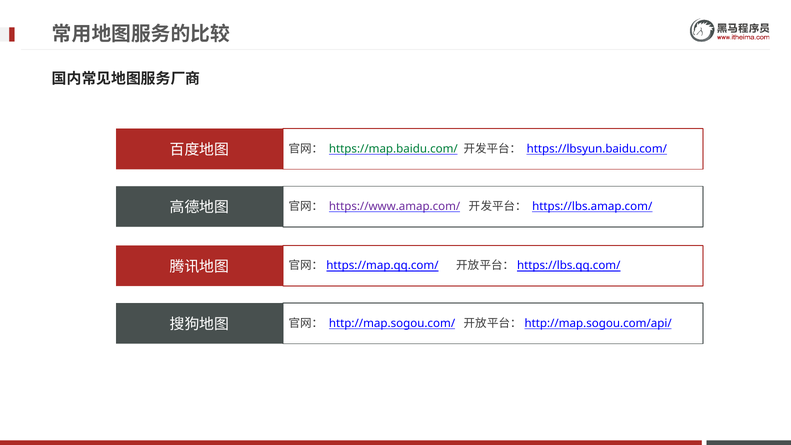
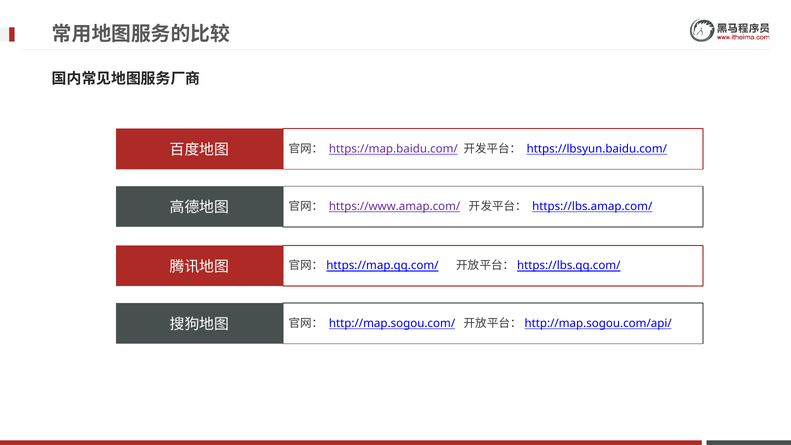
https://map.baidu.com/ colour: green -> purple
